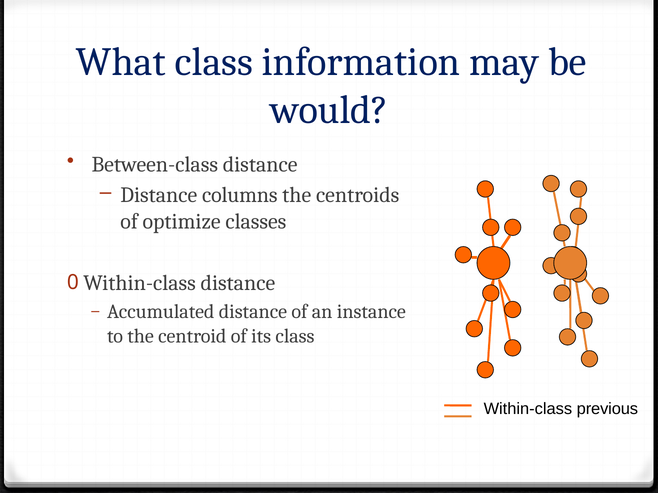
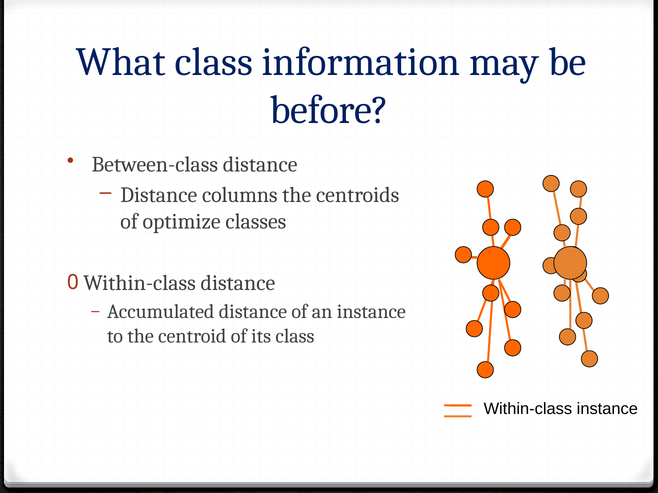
would: would -> before
Within-class previous: previous -> instance
